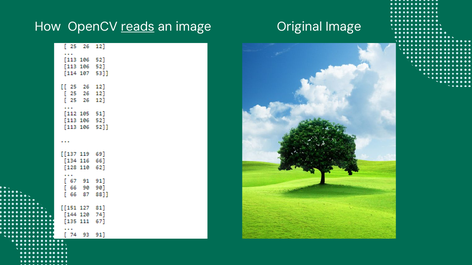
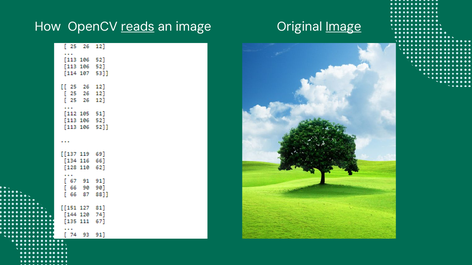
Image at (343, 27) underline: none -> present
